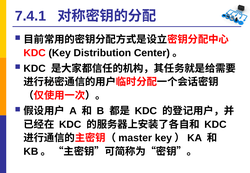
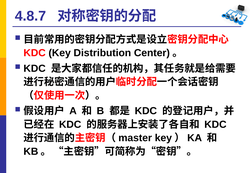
7.4.1: 7.4.1 -> 4.8.7
